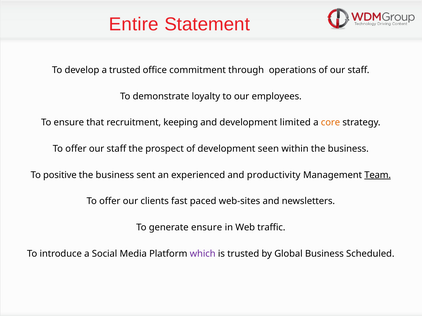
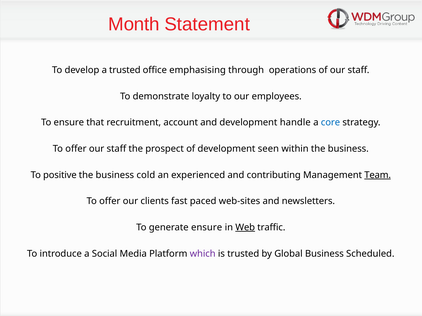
Entire: Entire -> Month
commitment: commitment -> emphasising
keeping: keeping -> account
limited: limited -> handle
core colour: orange -> blue
sent: sent -> cold
productivity: productivity -> contributing
Web underline: none -> present
